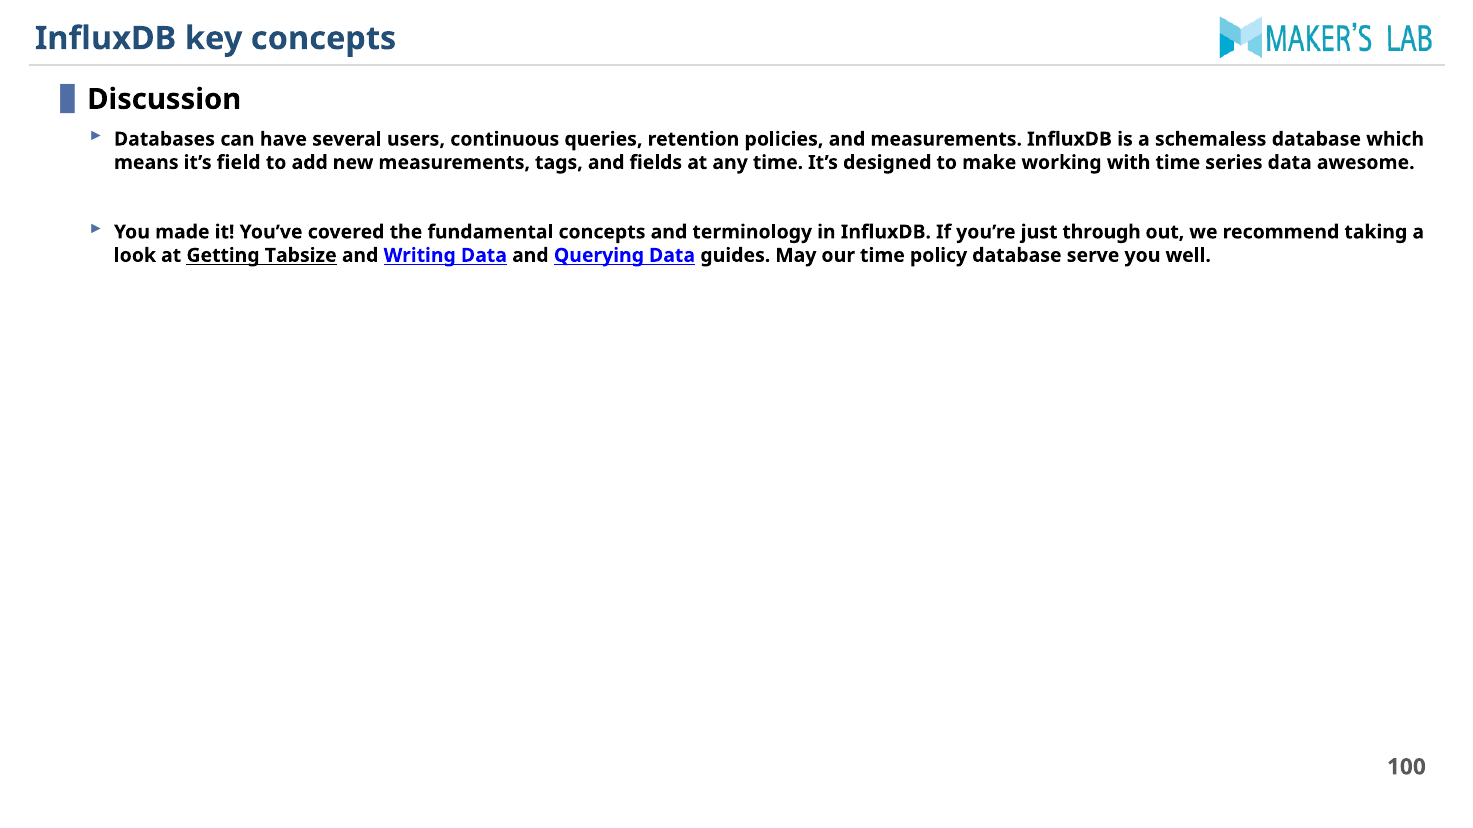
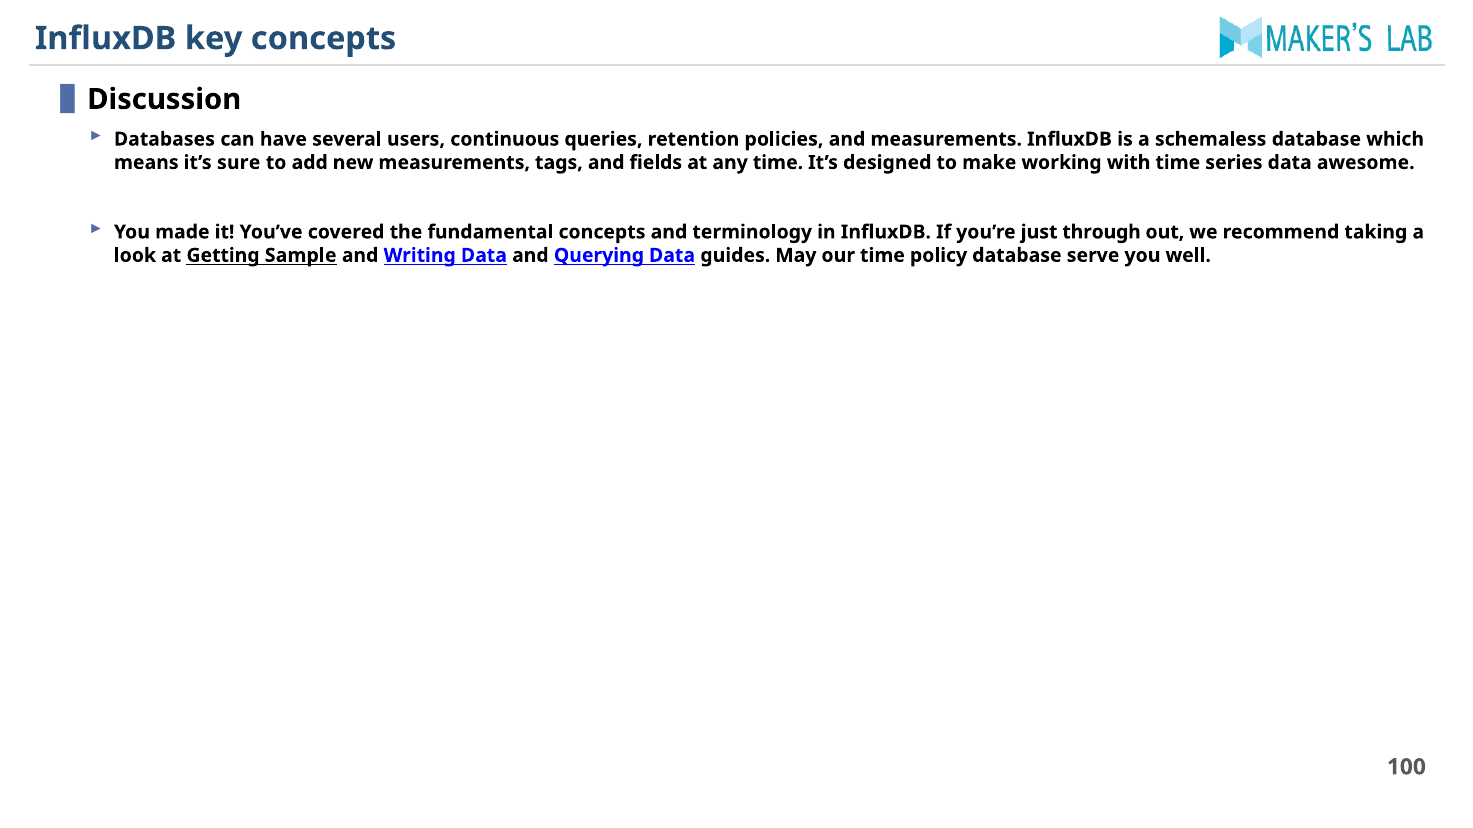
field: field -> sure
Tabsize: Tabsize -> Sample
